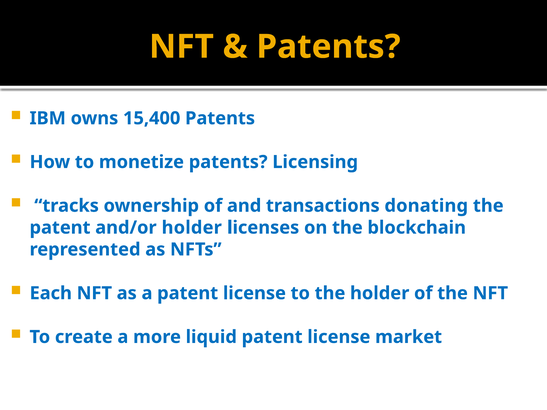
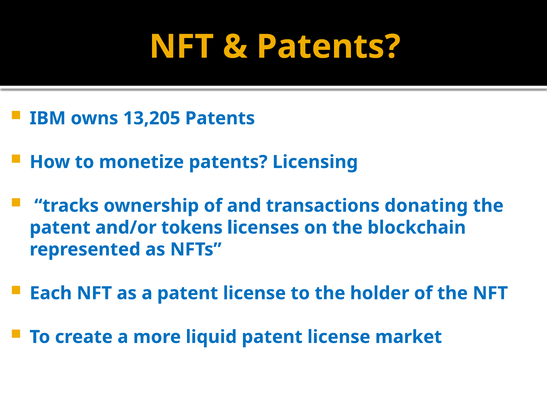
15,400: 15,400 -> 13,205
and/or holder: holder -> tokens
